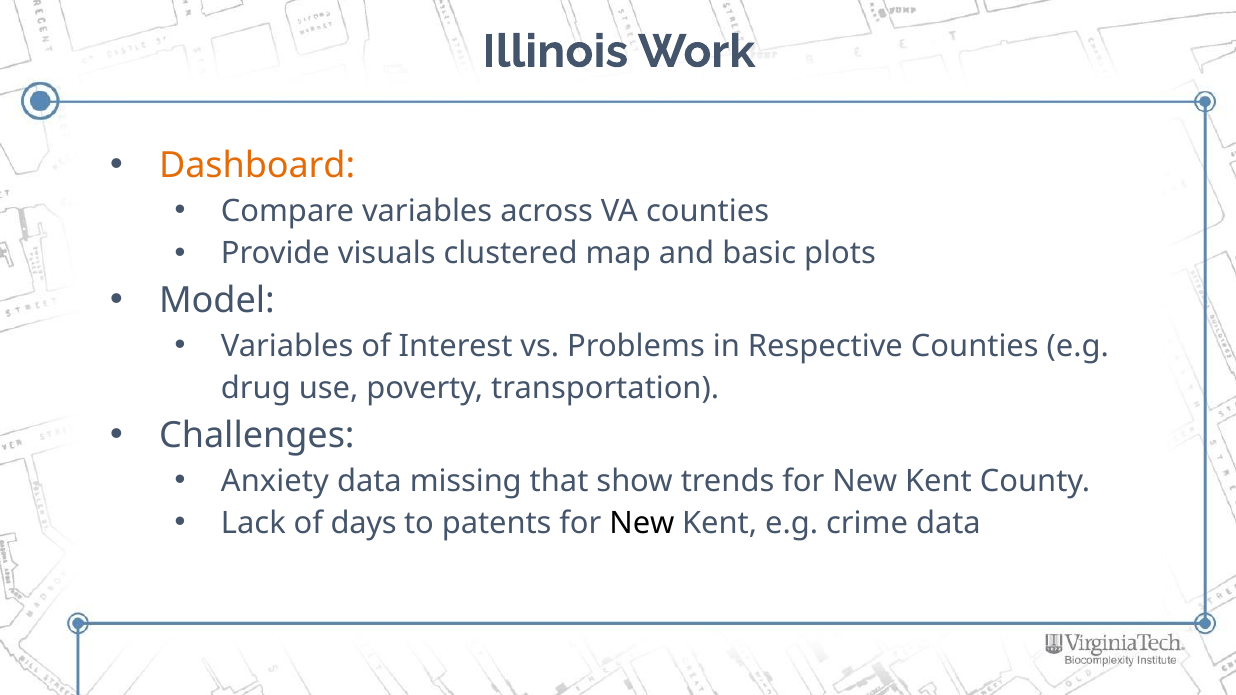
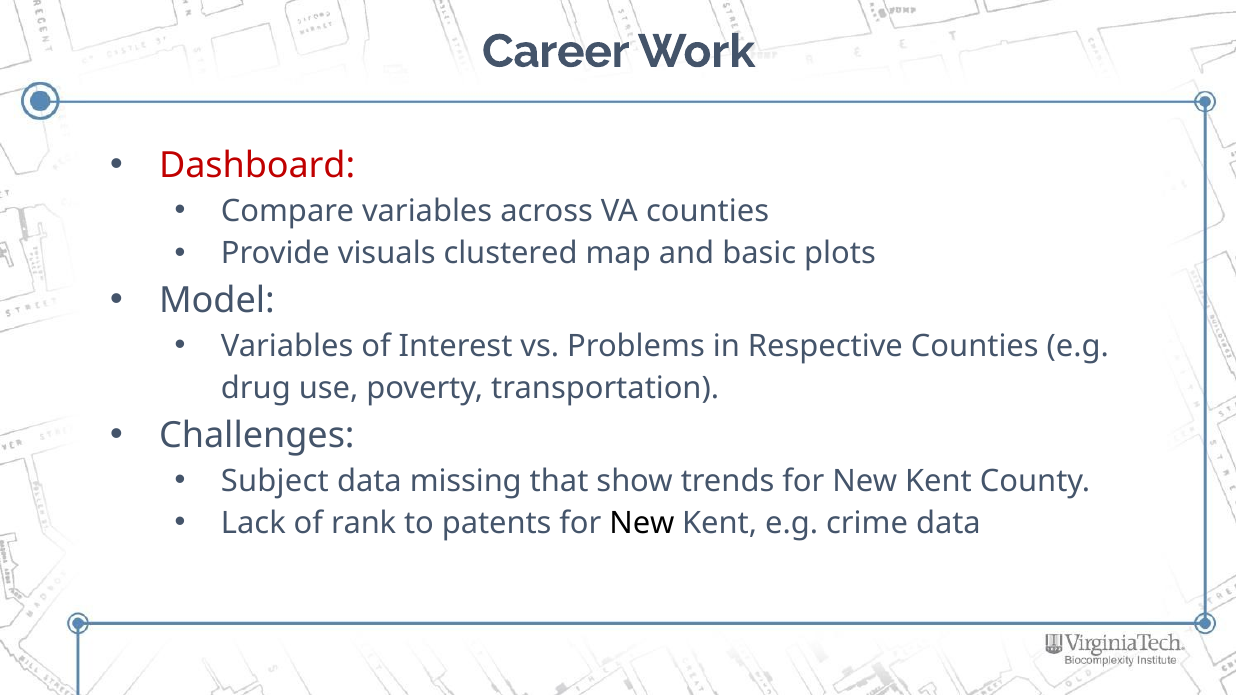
Illinois: Illinois -> Career
Dashboard colour: orange -> red
Anxiety: Anxiety -> Subject
days: days -> rank
